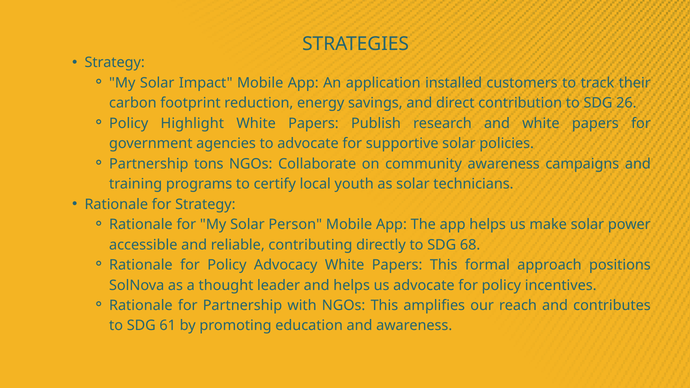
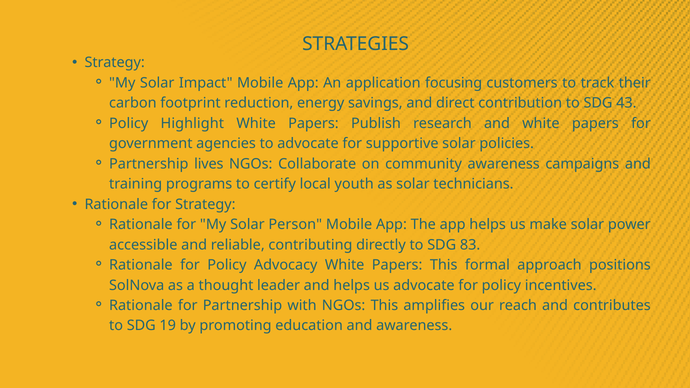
installed: installed -> focusing
26: 26 -> 43
tons: tons -> lives
68: 68 -> 83
61: 61 -> 19
